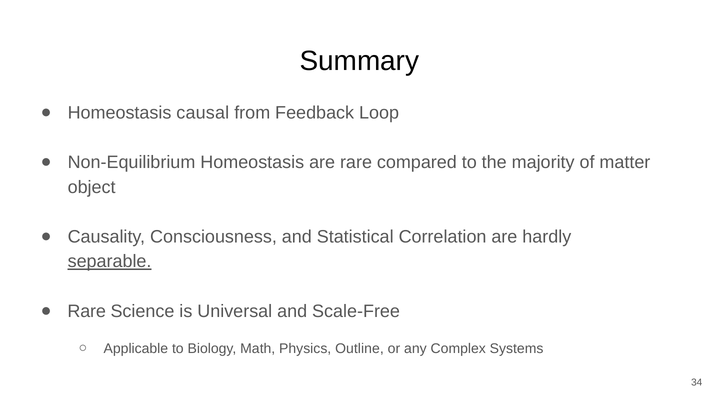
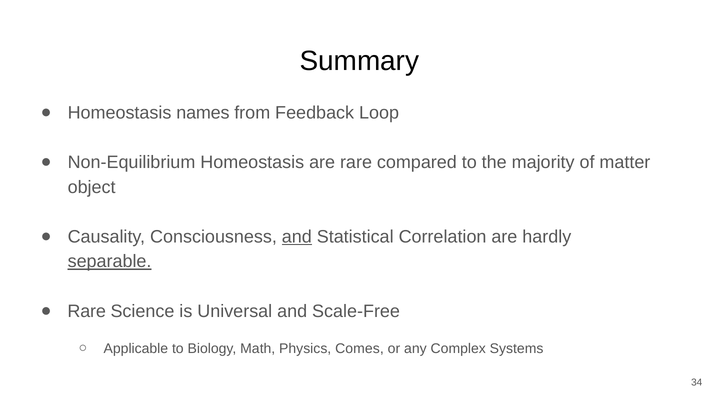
causal: causal -> names
and at (297, 237) underline: none -> present
Outline: Outline -> Comes
